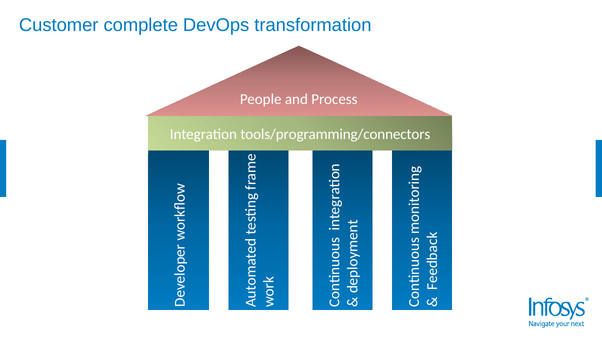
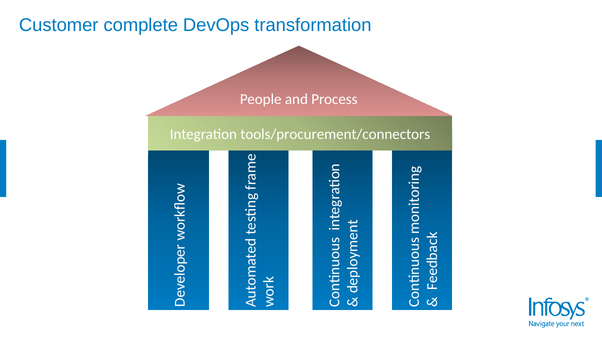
tools/programming/connectors: tools/programming/connectors -> tools/procurement/connectors
